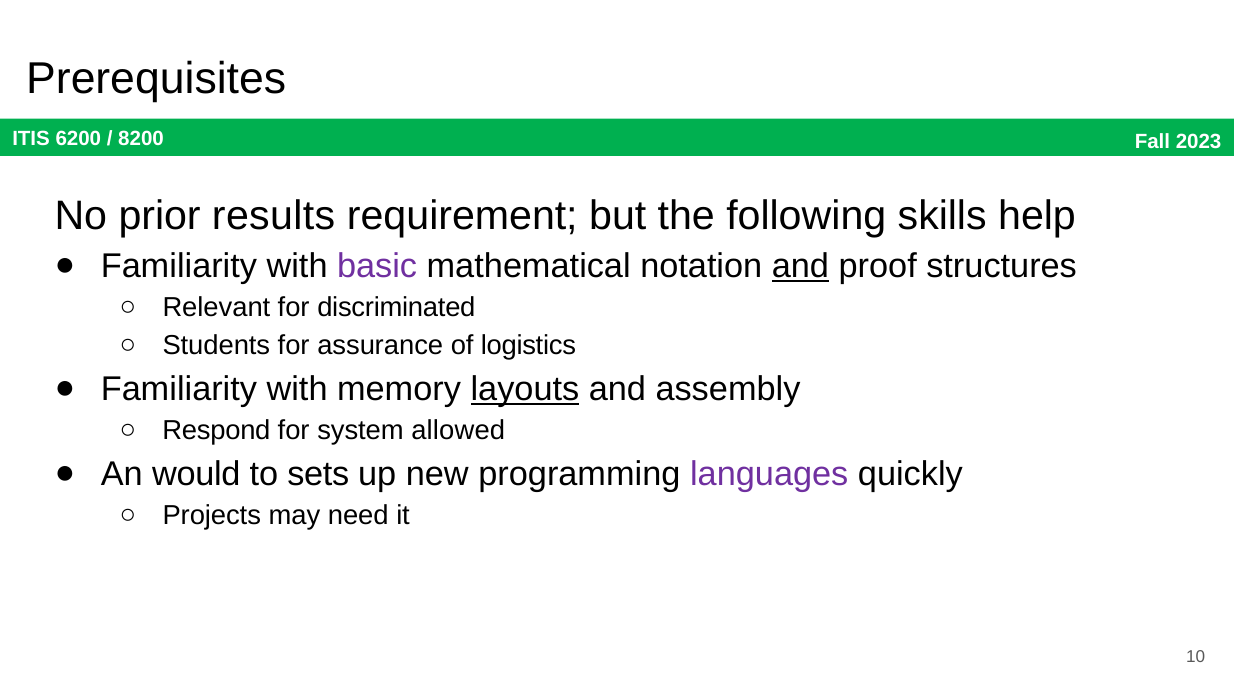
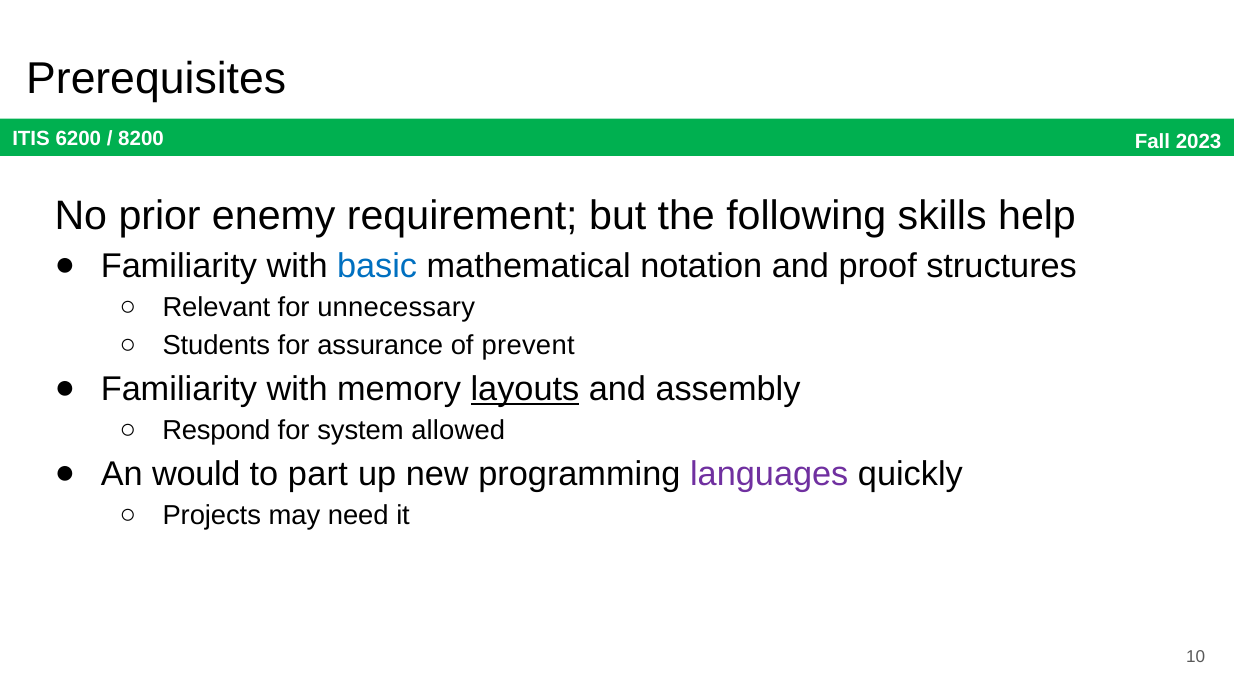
results: results -> enemy
basic colour: purple -> blue
and at (800, 267) underline: present -> none
discriminated: discriminated -> unnecessary
logistics: logistics -> prevent
sets: sets -> part
